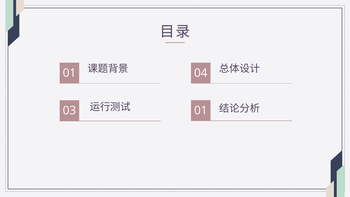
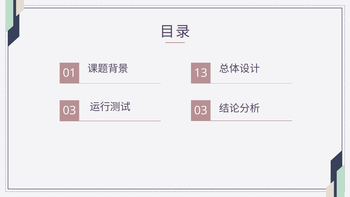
04: 04 -> 13
03 01: 01 -> 03
